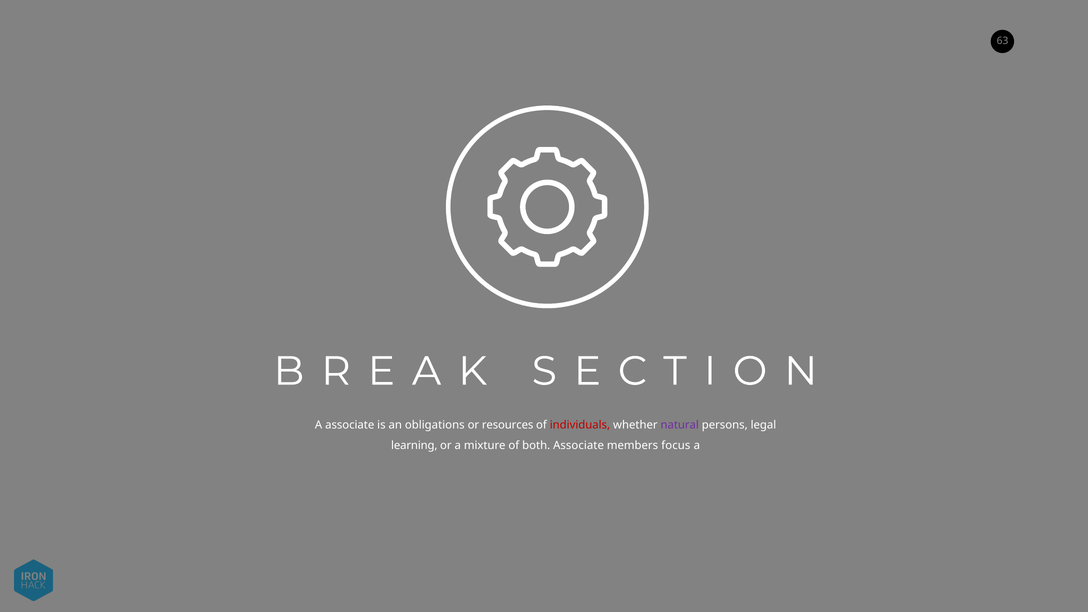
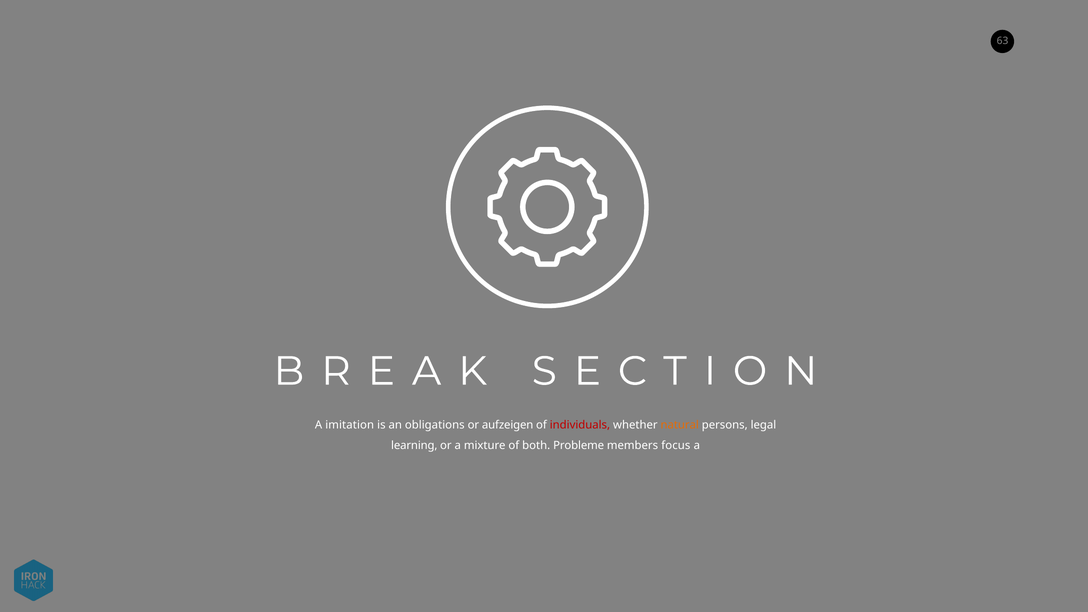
A associate: associate -> imitation
resources: resources -> aufzeigen
natural colour: purple -> orange
both Associate: Associate -> Probleme
